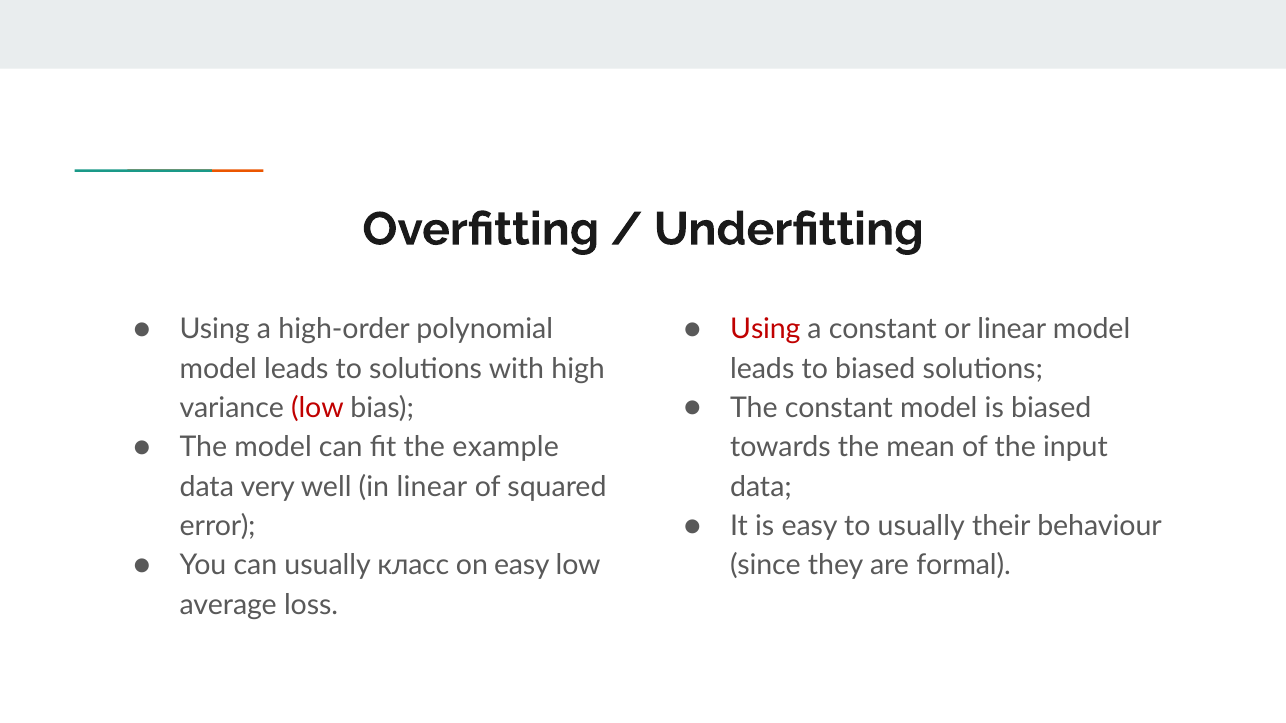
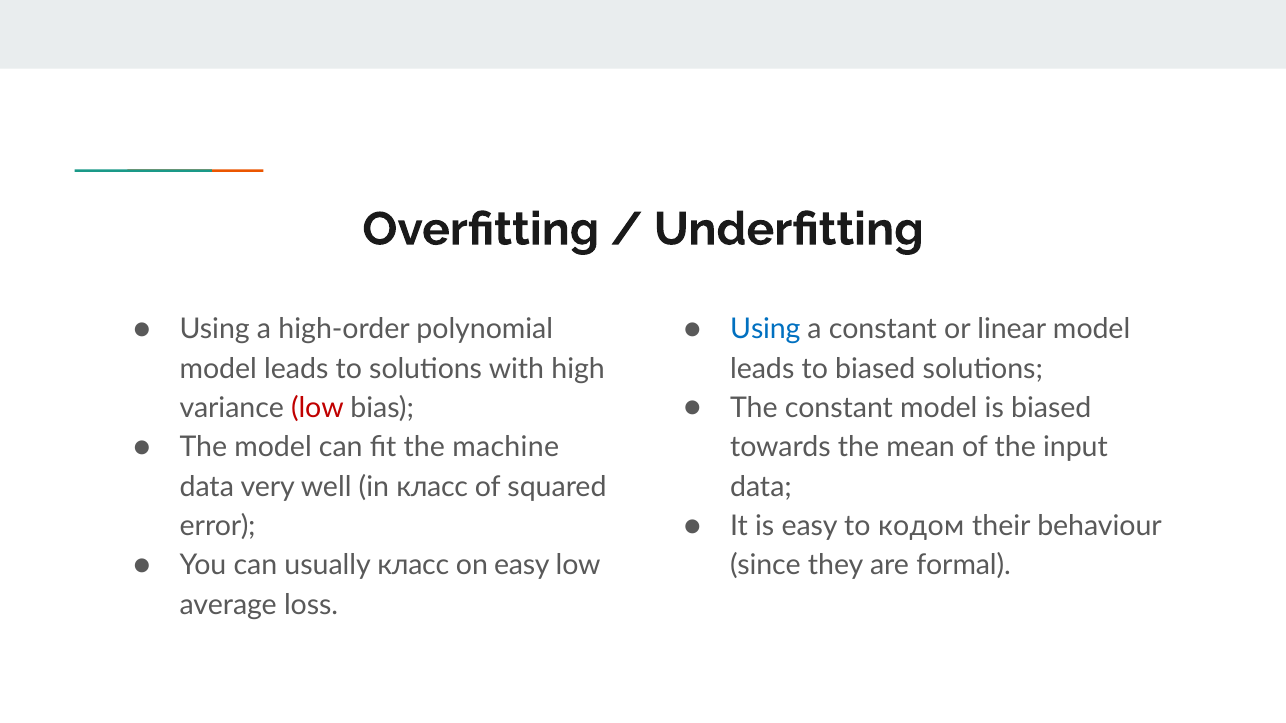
Using at (765, 329) colour: red -> blue
example: example -> machine
in linear: linear -> класс
to usually: usually -> кодом
